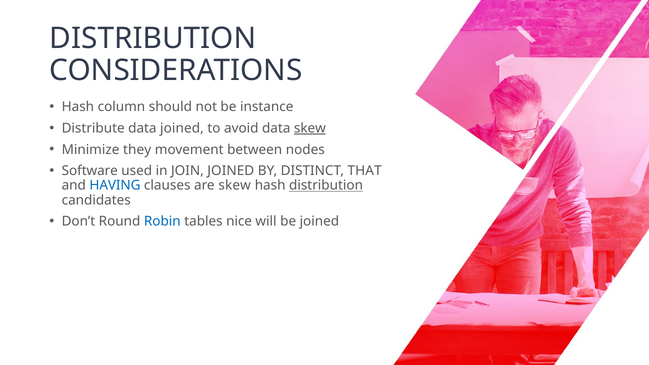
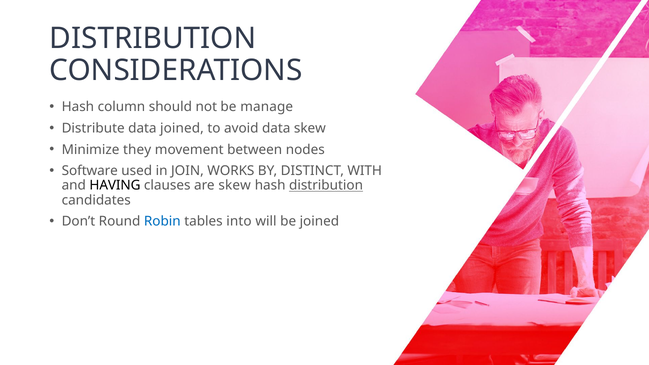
instance: instance -> manage
skew at (310, 128) underline: present -> none
JOIN JOINED: JOINED -> WORKS
THAT: THAT -> WITH
HAVING colour: blue -> black
nice: nice -> into
